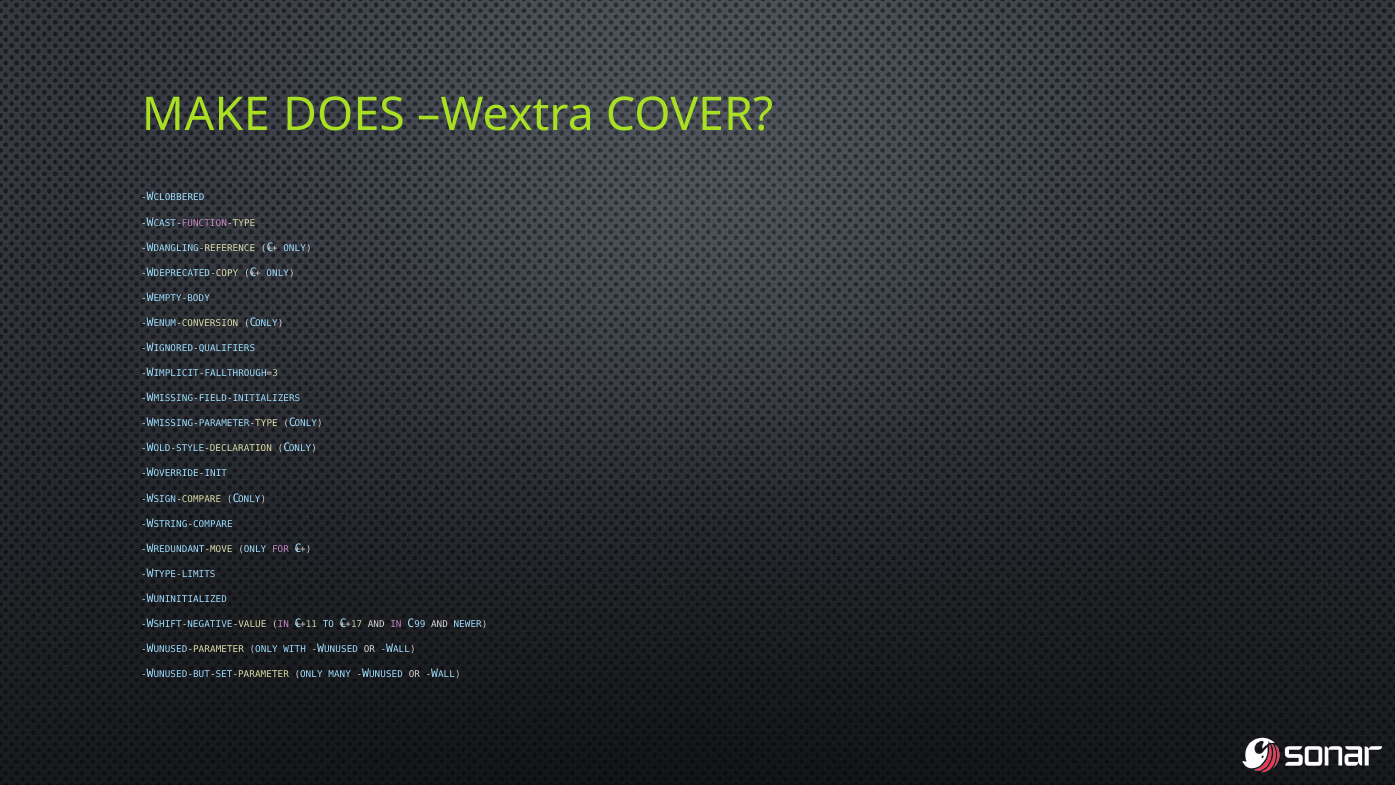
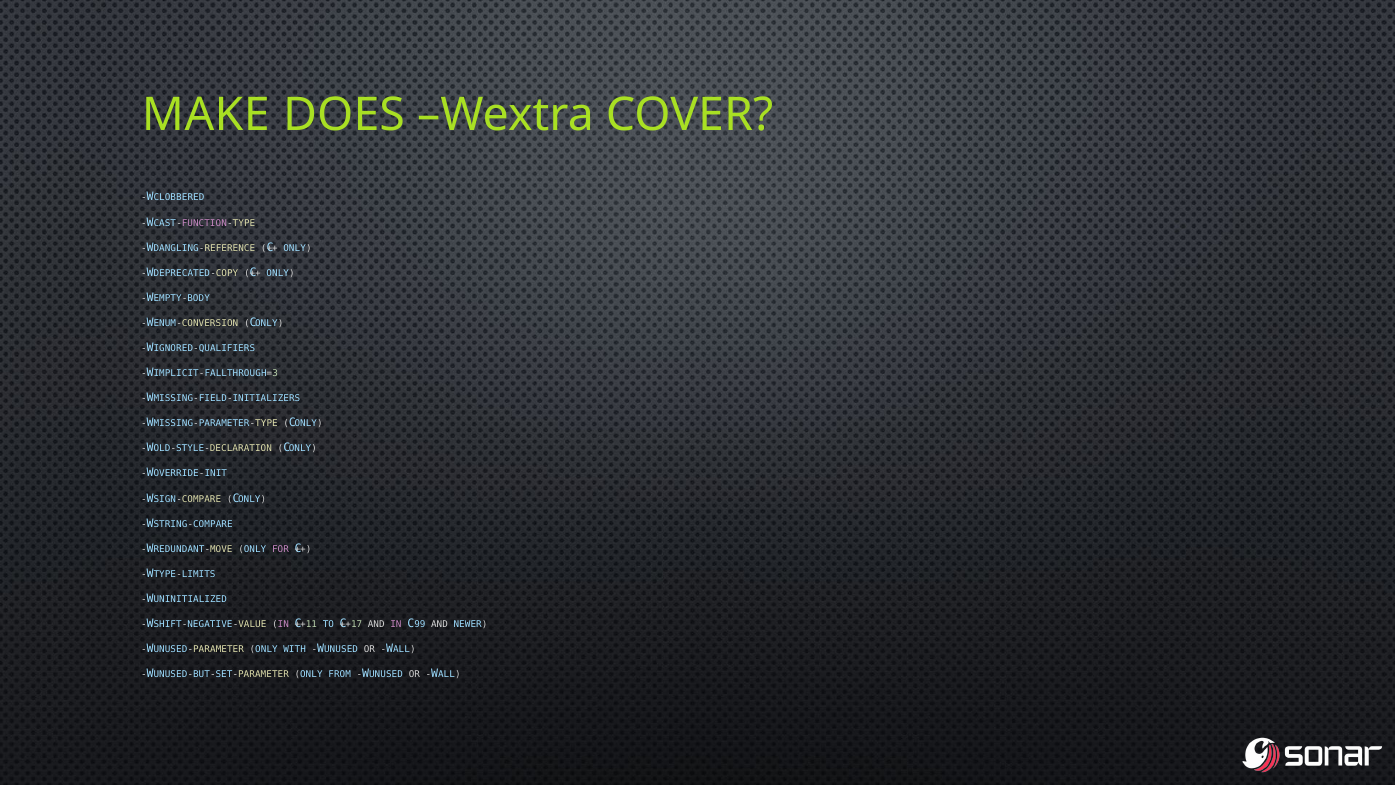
MANY: MANY -> FROM
